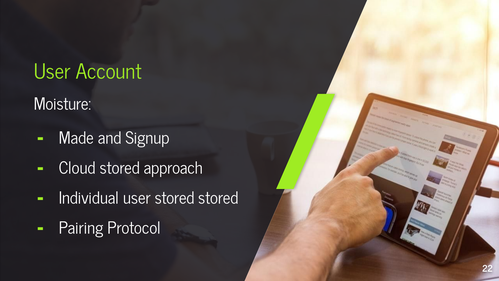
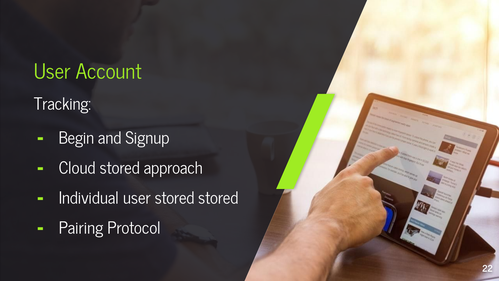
Moisture: Moisture -> Tracking
Made: Made -> Begin
